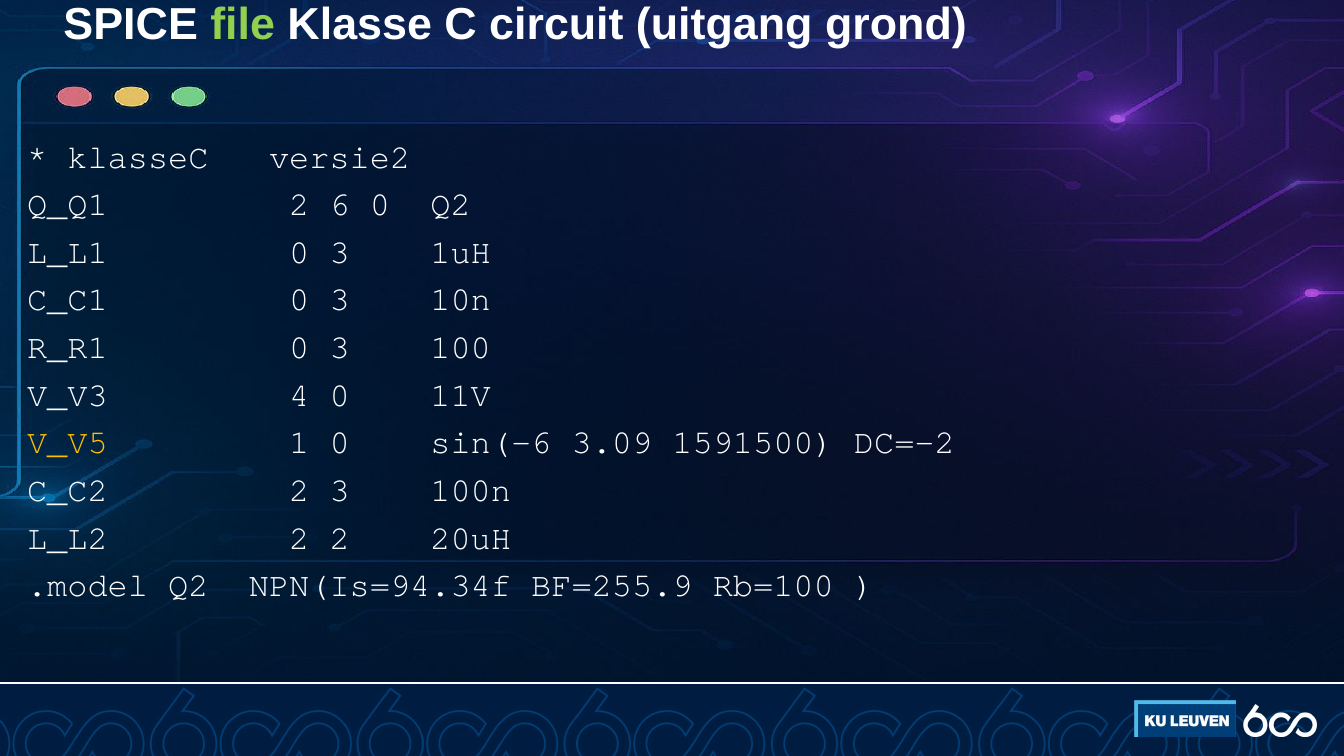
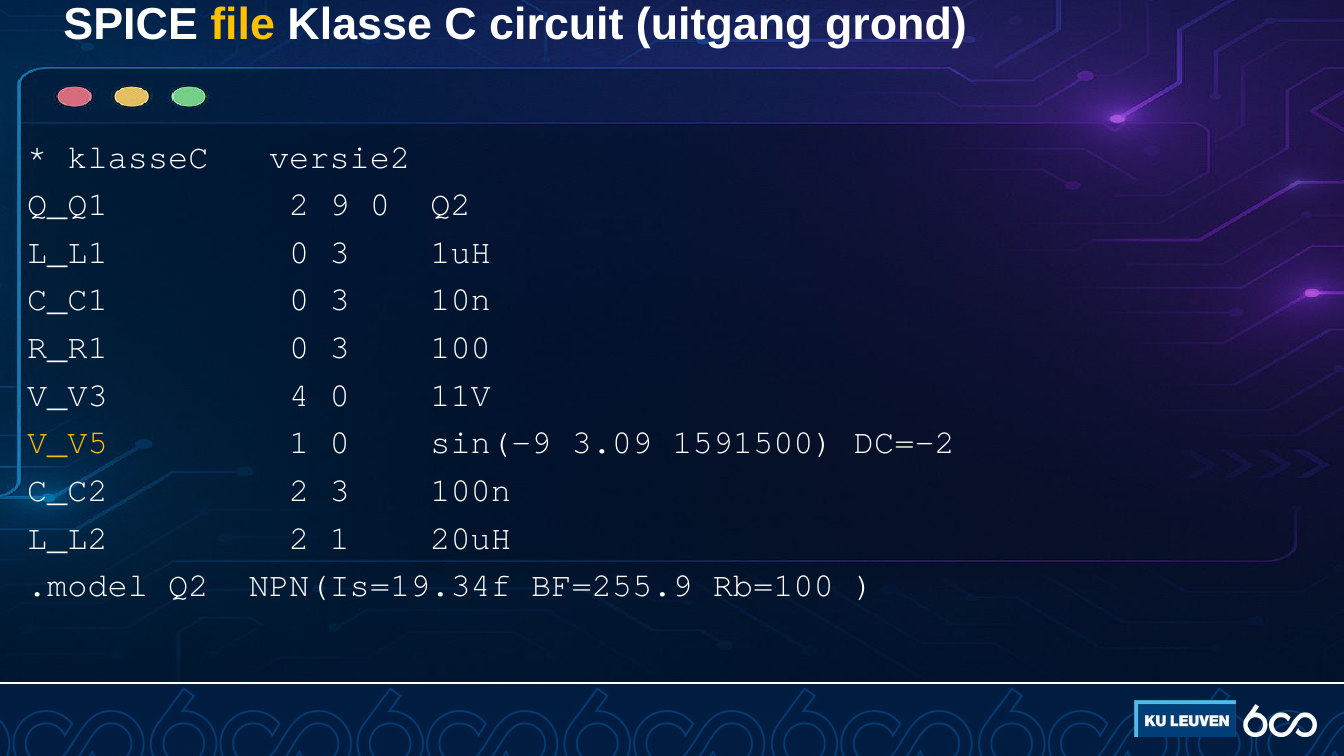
file colour: light green -> yellow
6: 6 -> 9
sin(-6: sin(-6 -> sin(-9
2 2: 2 -> 1
NPN(Is=94.34f: NPN(Is=94.34f -> NPN(Is=19.34f
